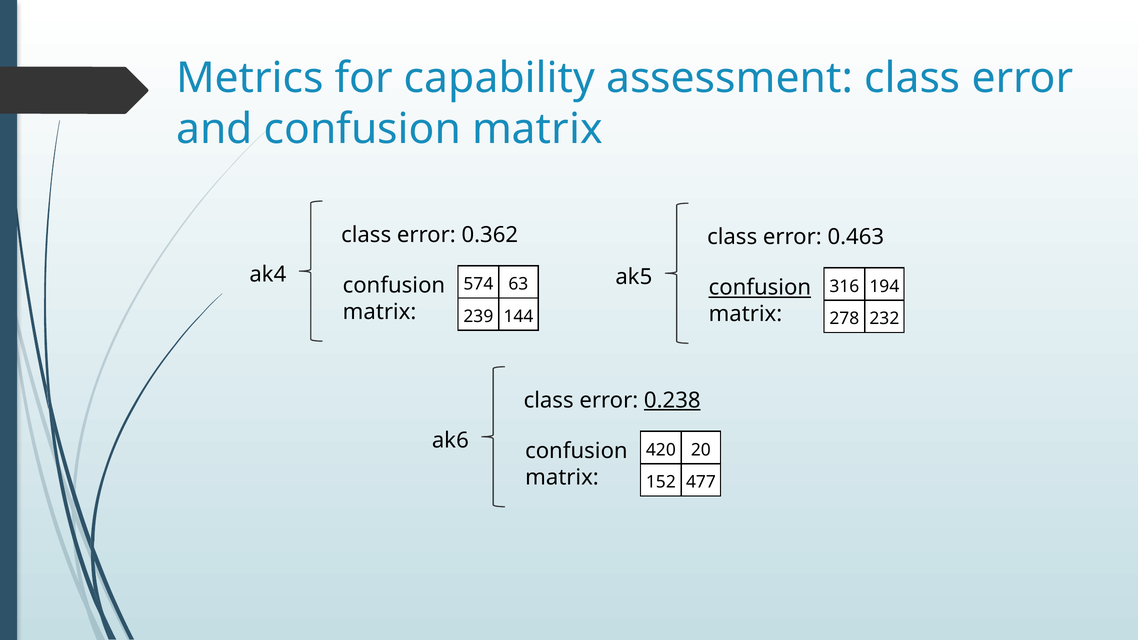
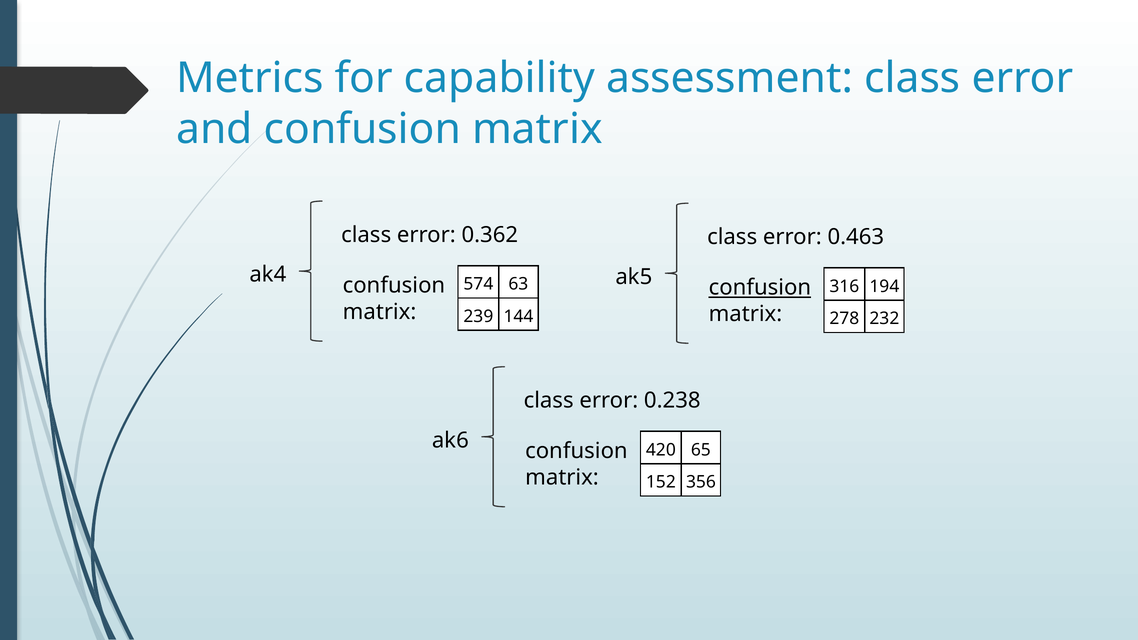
0.238 underline: present -> none
20: 20 -> 65
477: 477 -> 356
